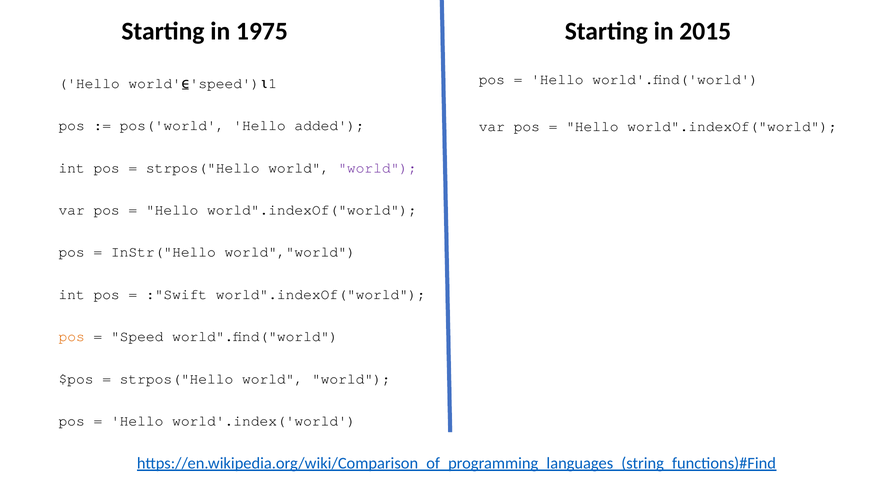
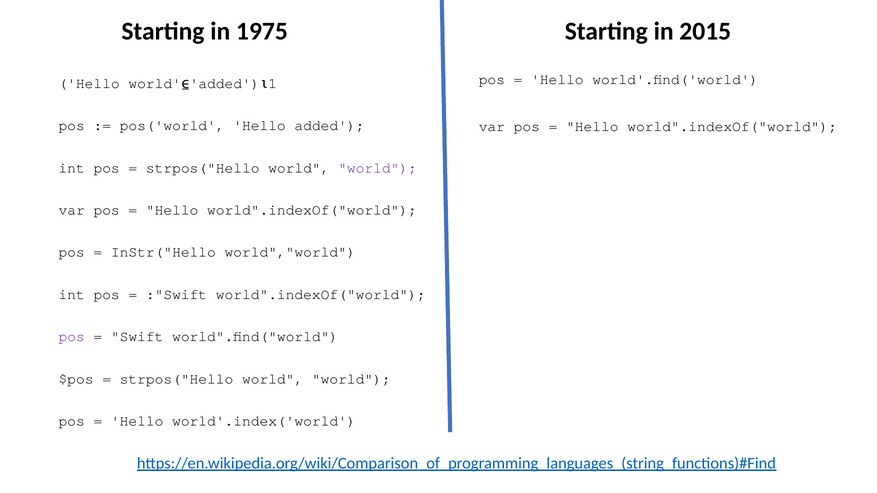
world speed: speed -> added
pos at (72, 337) colour: orange -> purple
Speed at (137, 337): Speed -> Swift
